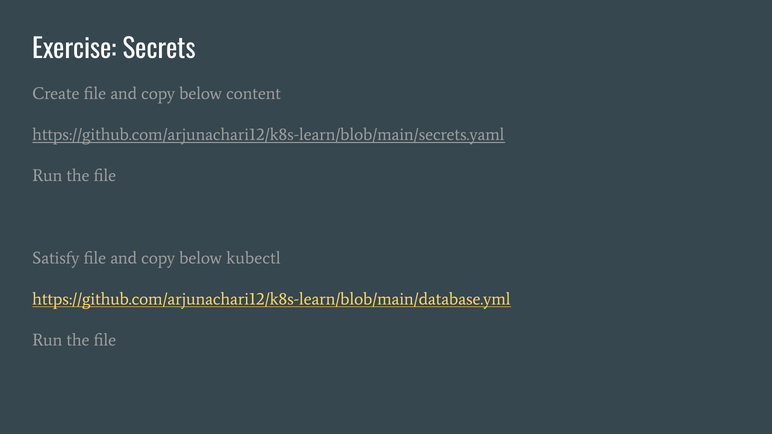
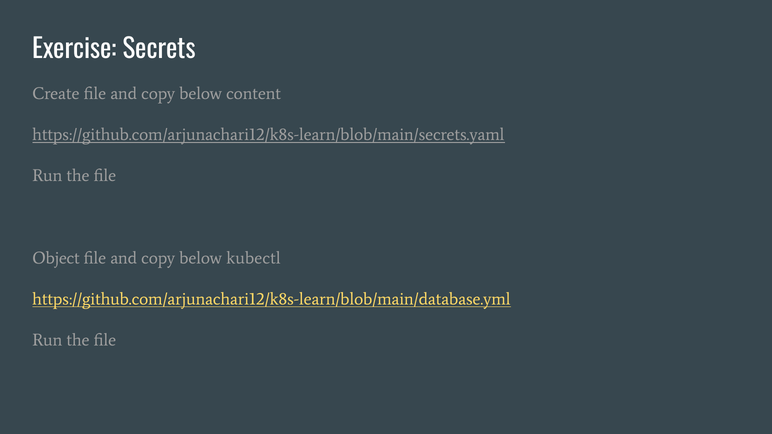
Satisfy: Satisfy -> Object
